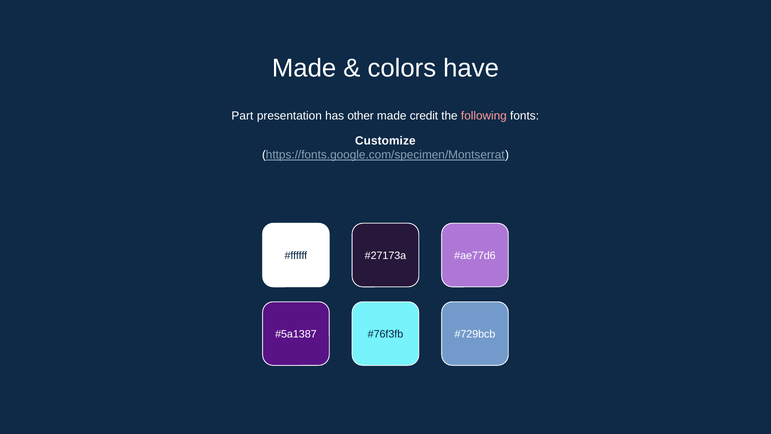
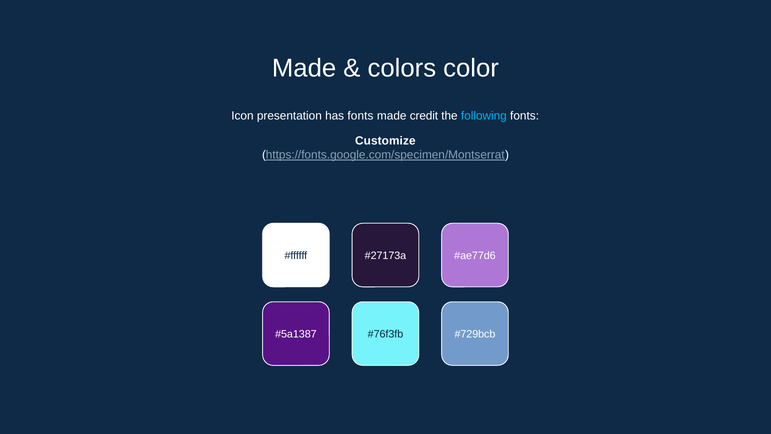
have: have -> color
Part: Part -> Icon
has other: other -> fonts
following colour: pink -> light blue
